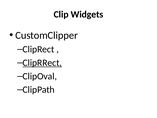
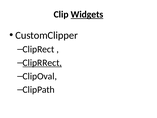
Widgets underline: none -> present
